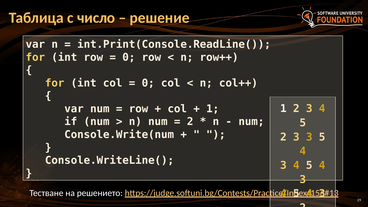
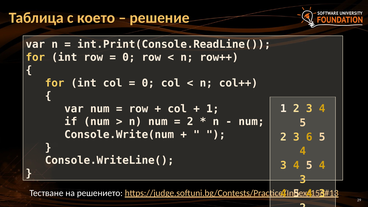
число: число -> което
3 3: 3 -> 6
